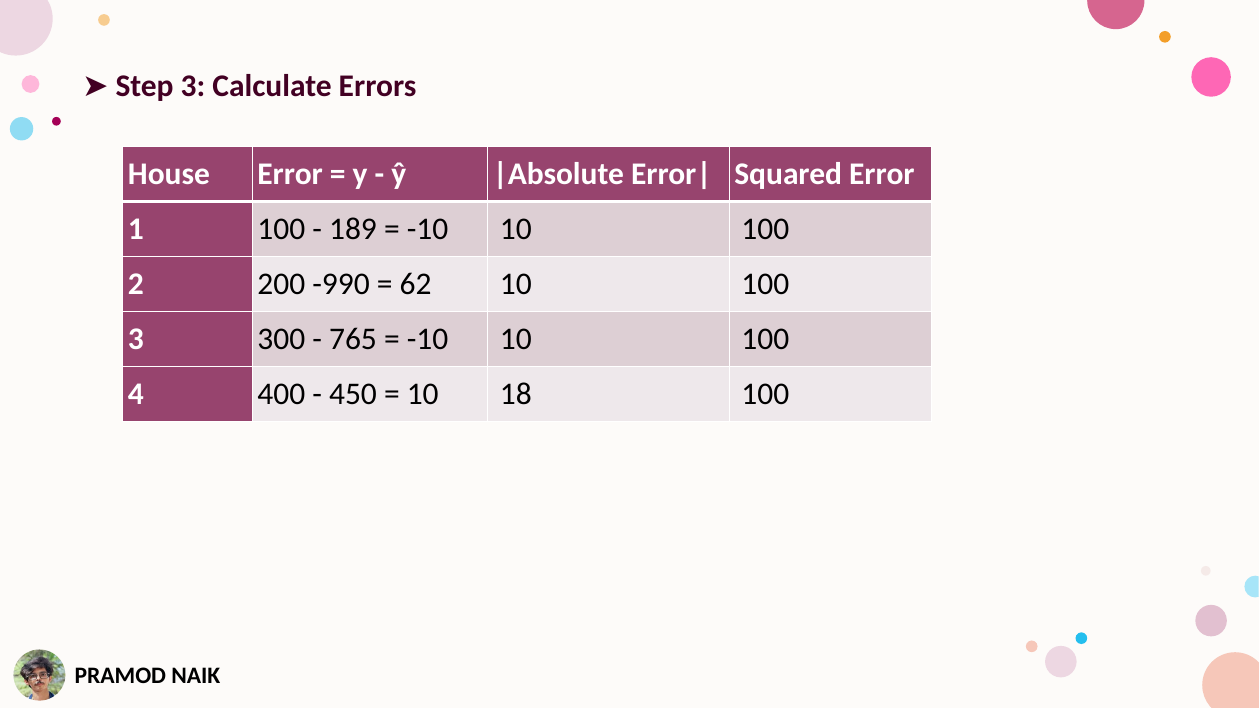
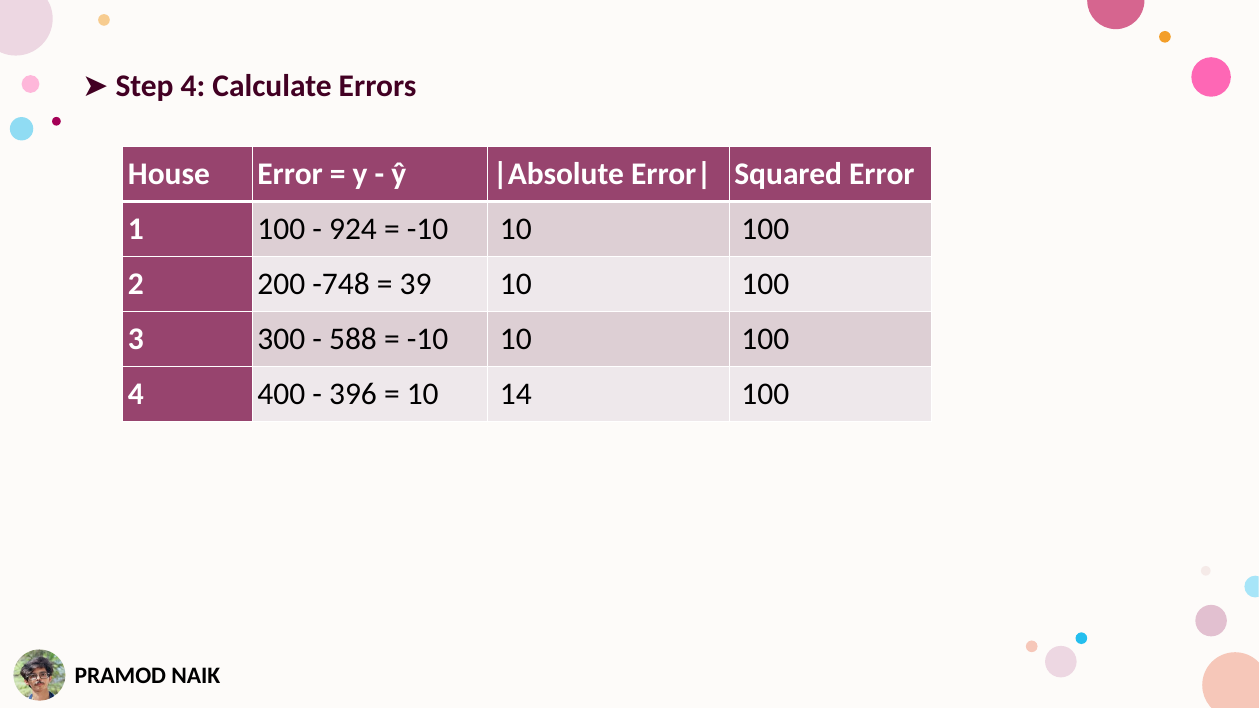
3 at (193, 86): 3 -> 4
189: 189 -> 924
-990: -990 -> -748
62: 62 -> 39
765: 765 -> 588
450: 450 -> 396
18: 18 -> 14
